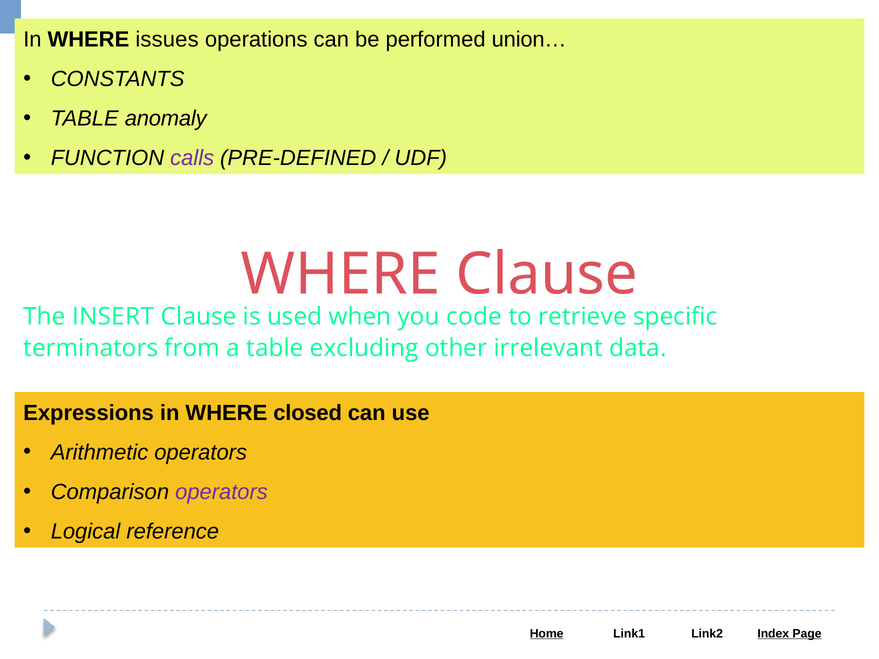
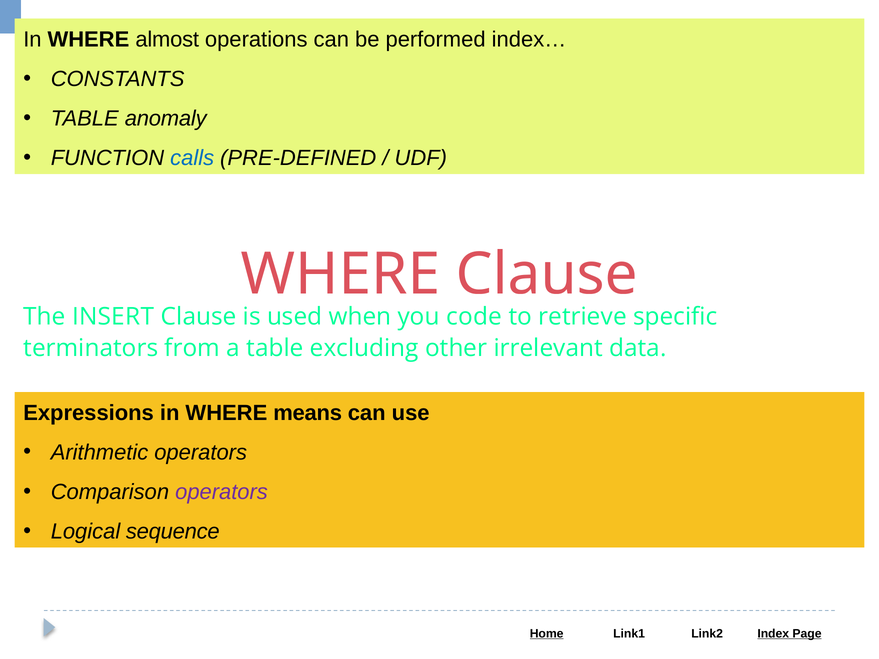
issues: issues -> almost
union…: union… -> index…
calls colour: purple -> blue
closed: closed -> means
reference: reference -> sequence
